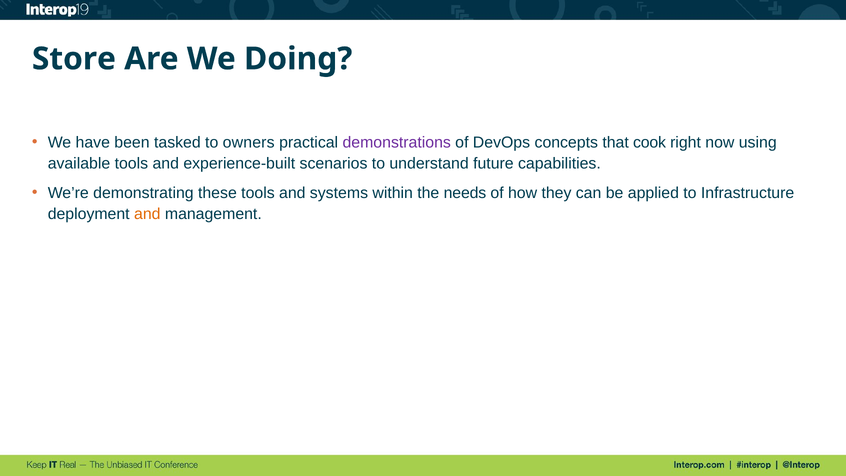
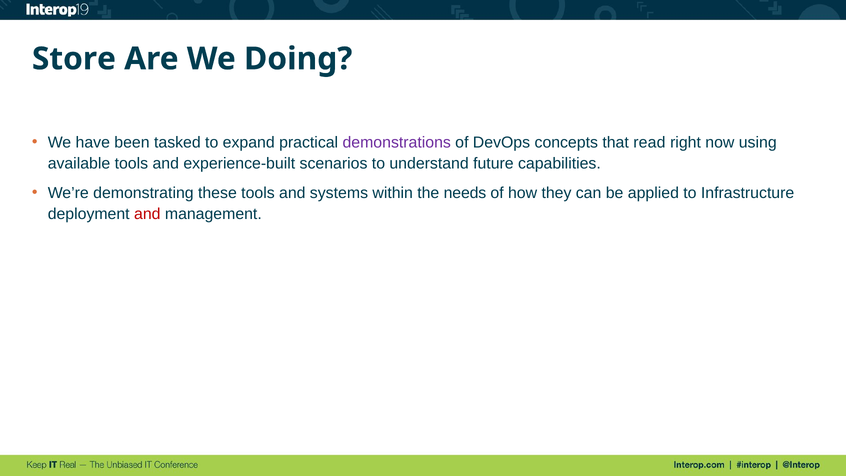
owners: owners -> expand
cook: cook -> read
and at (147, 214) colour: orange -> red
